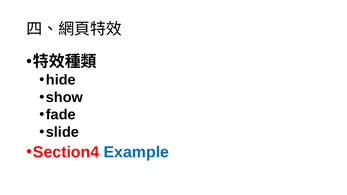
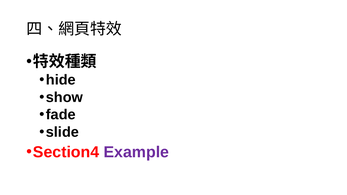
Example colour: blue -> purple
